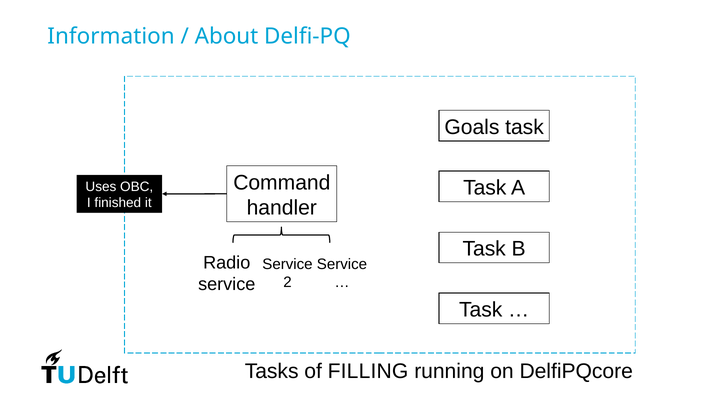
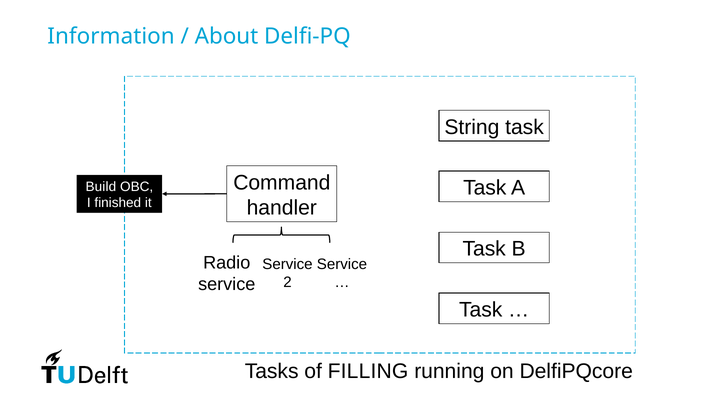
Goals: Goals -> String
Uses: Uses -> Build
